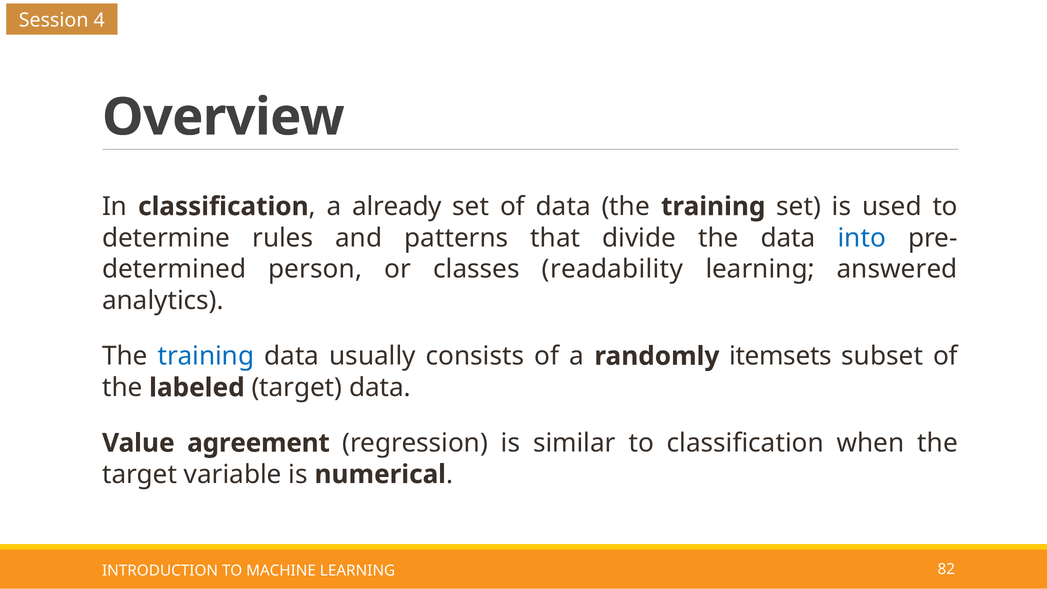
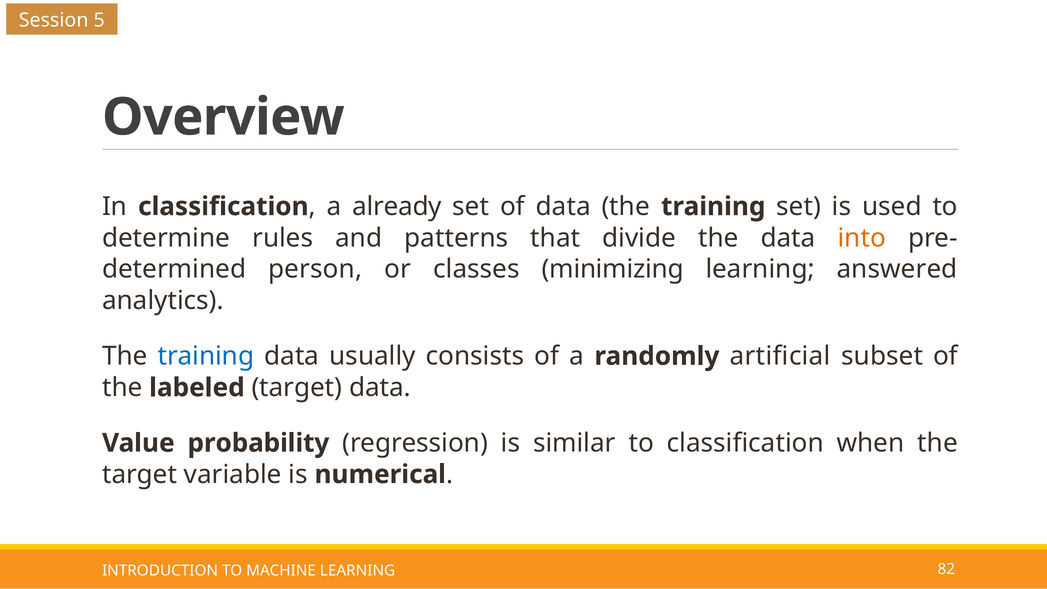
4: 4 -> 5
into colour: blue -> orange
readability: readability -> minimizing
itemsets: itemsets -> artificial
agreement: agreement -> probability
